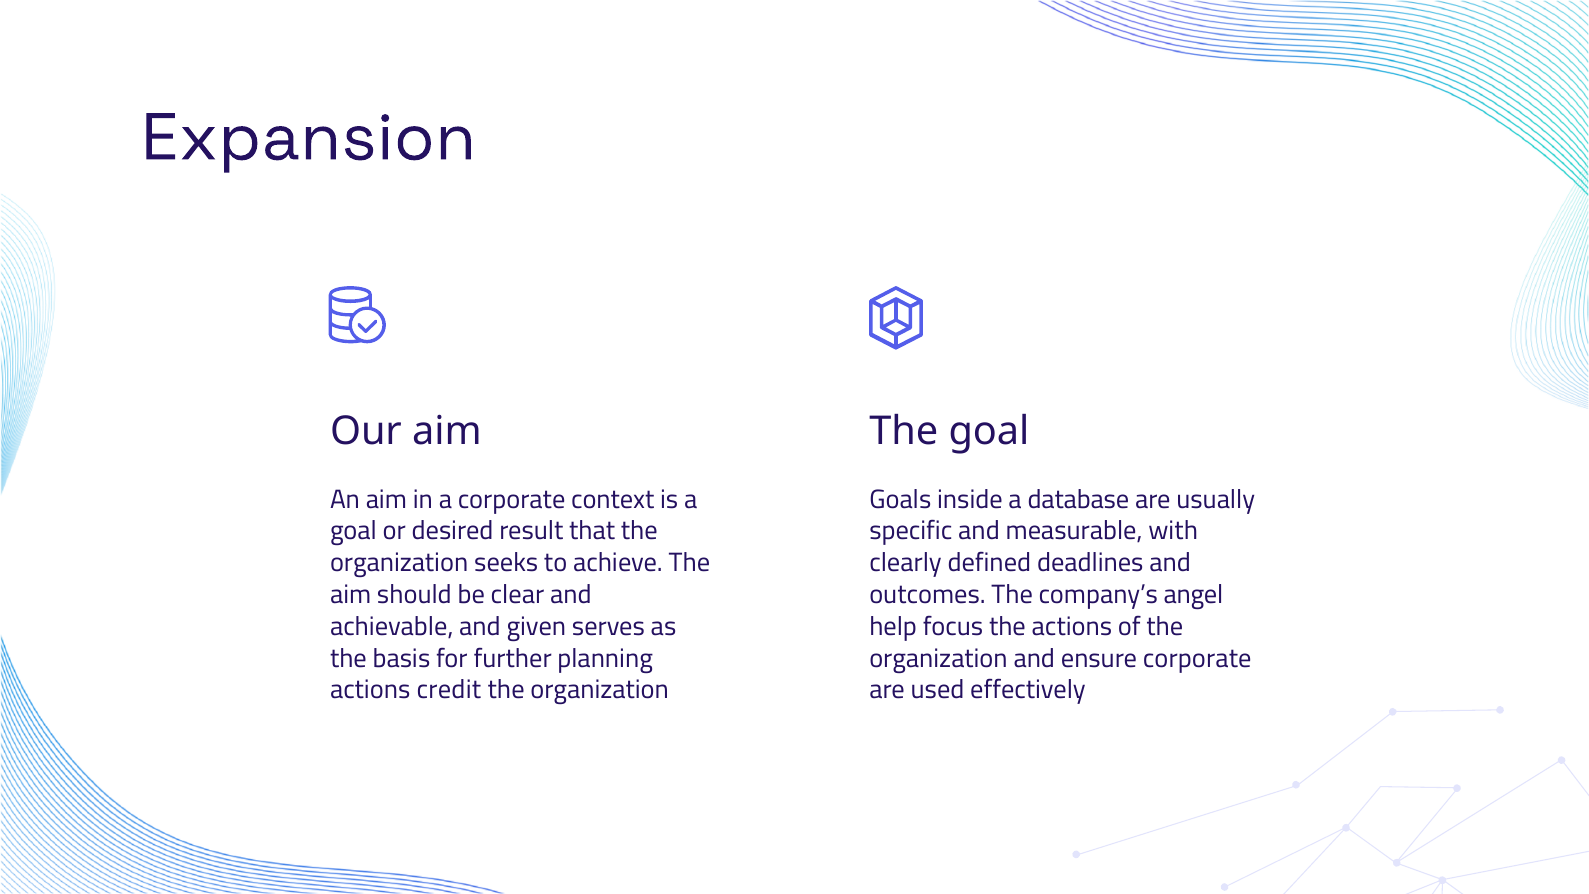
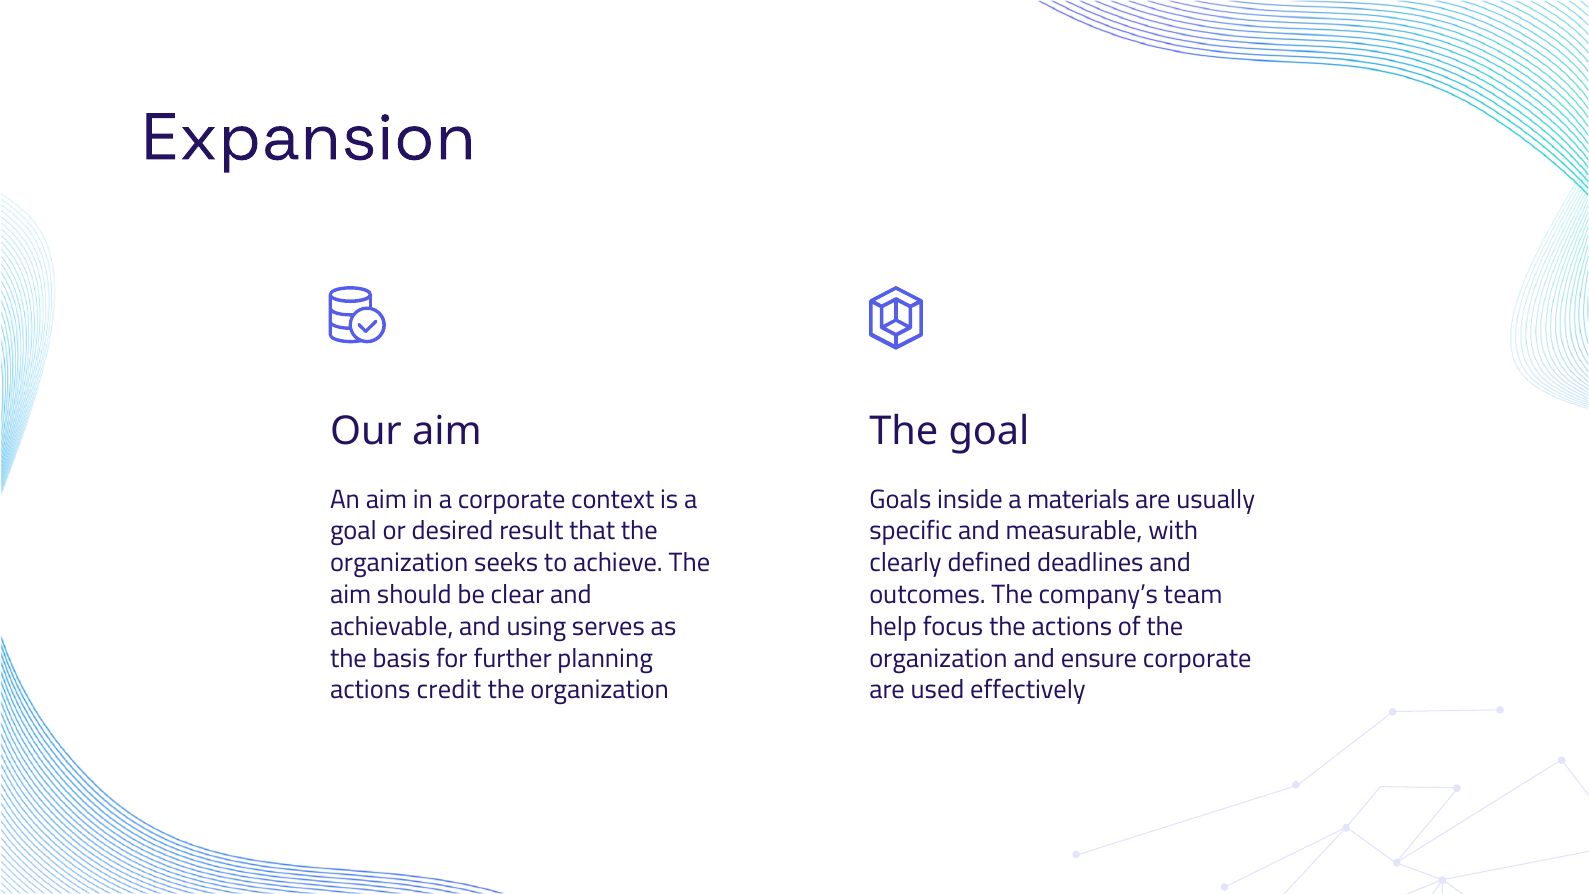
database: database -> materials
angel: angel -> team
given: given -> using
